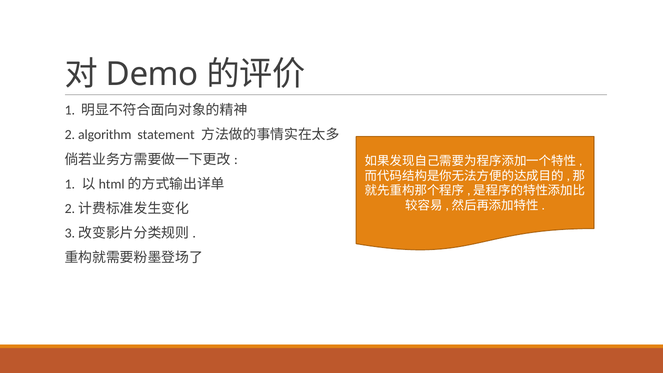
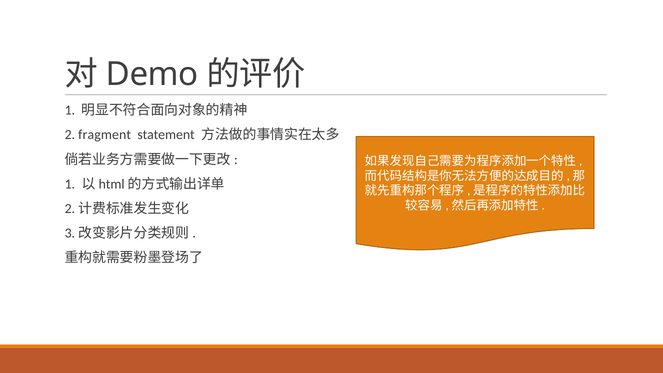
algorithm: algorithm -> fragment
